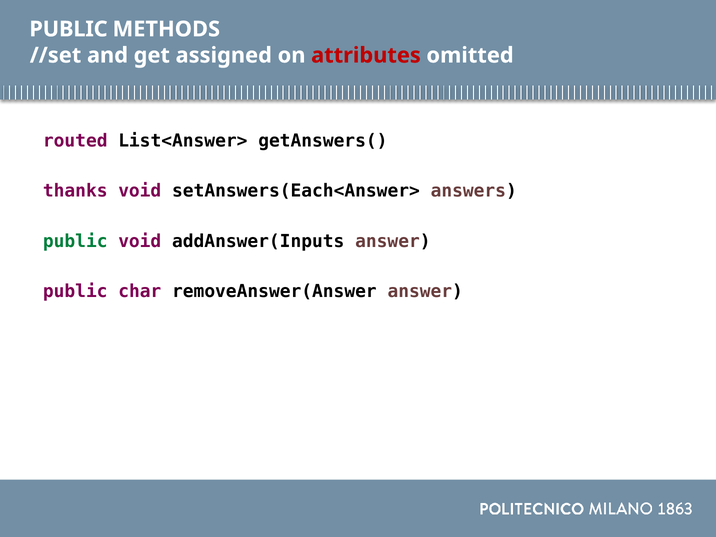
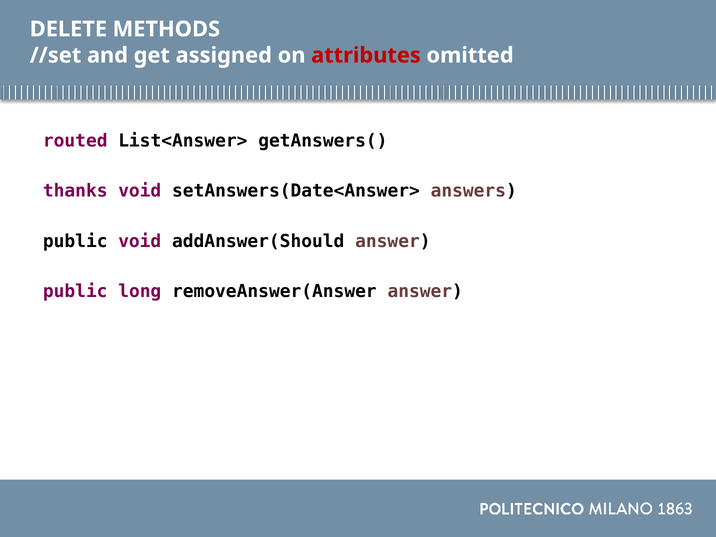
PUBLIC at (68, 29): PUBLIC -> DELETE
setAnswers(Each<Answer>: setAnswers(Each<Answer> -> setAnswers(Date<Answer>
public at (75, 241) colour: green -> black
addAnswer(Inputs: addAnswer(Inputs -> addAnswer(Should
char: char -> long
